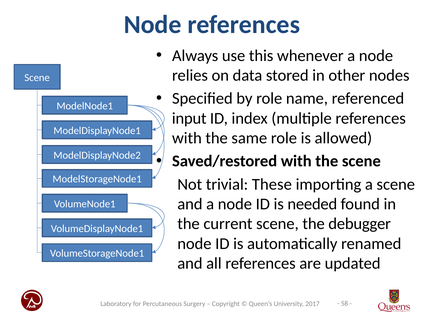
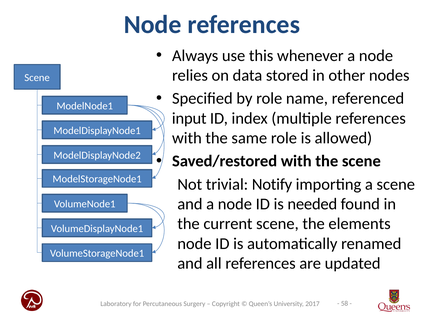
These: These -> Notify
debugger: debugger -> elements
